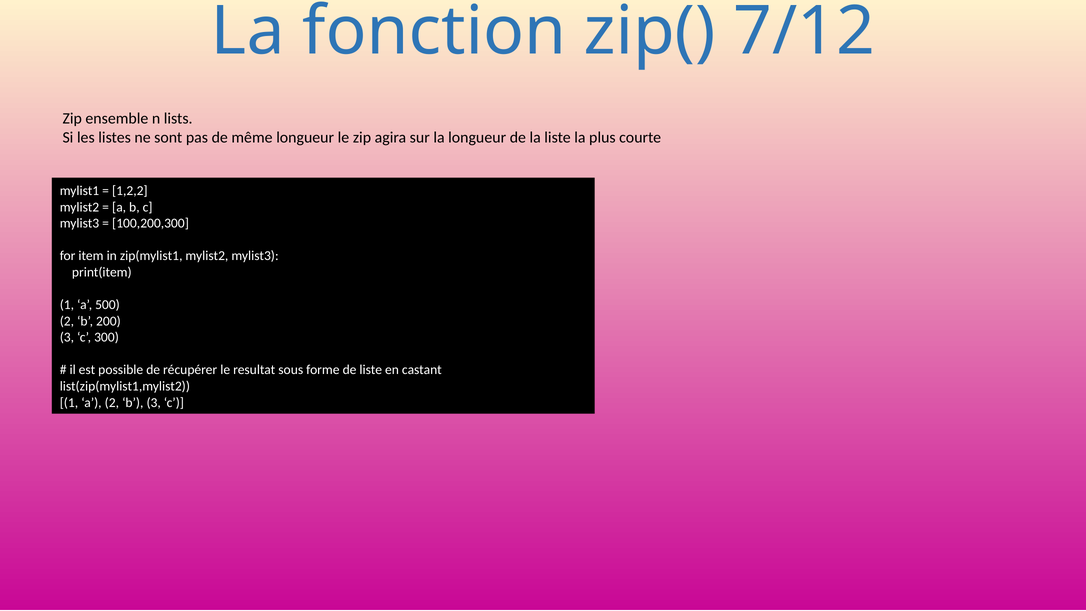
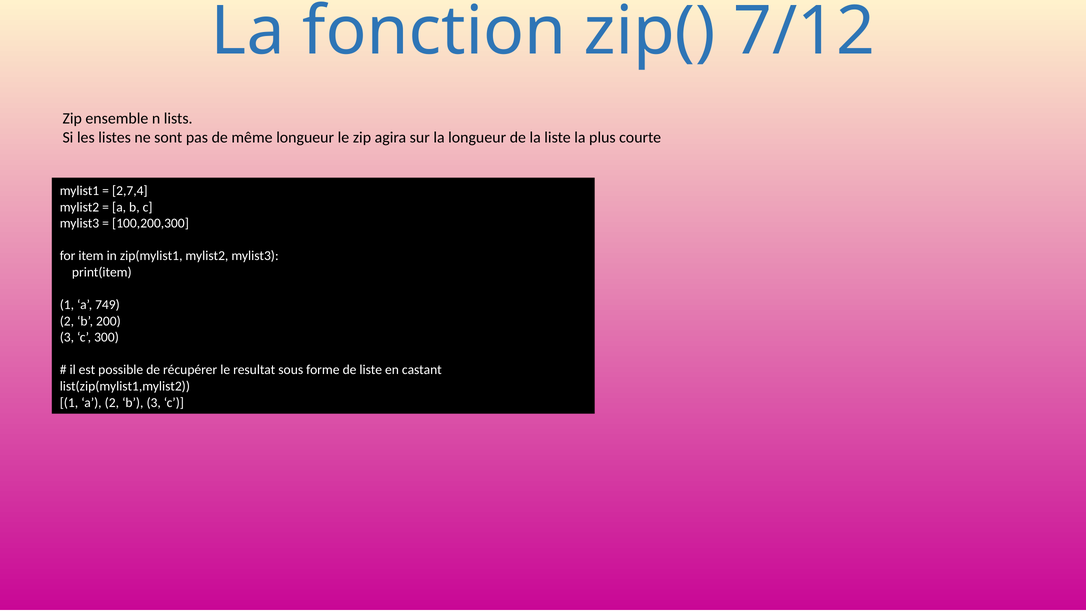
1,2,2: 1,2,2 -> 2,7,4
500: 500 -> 749
